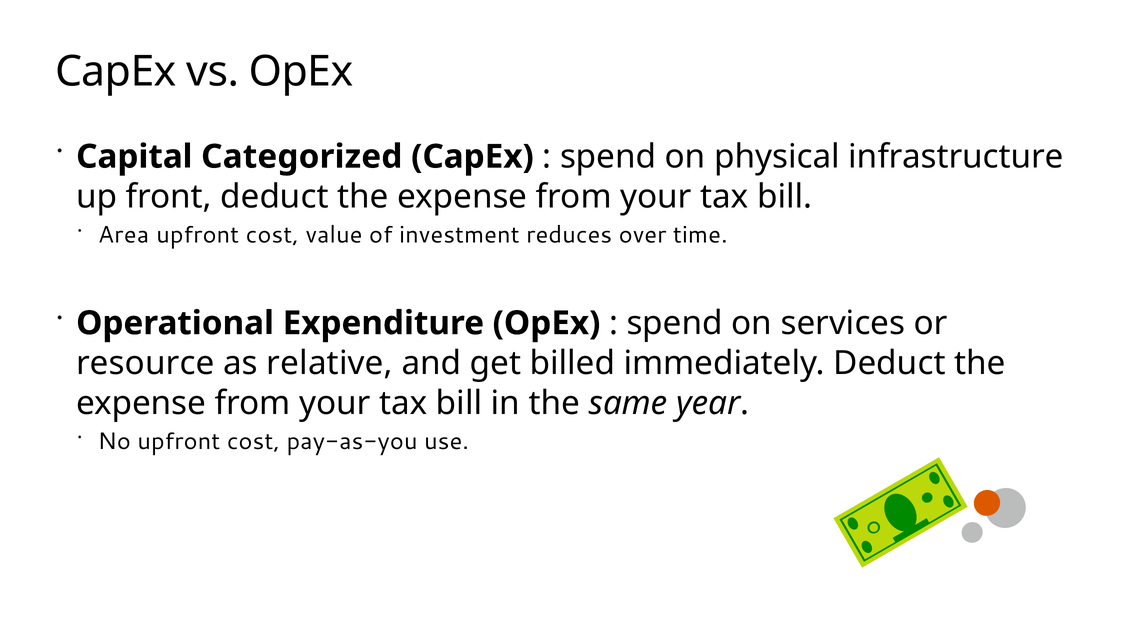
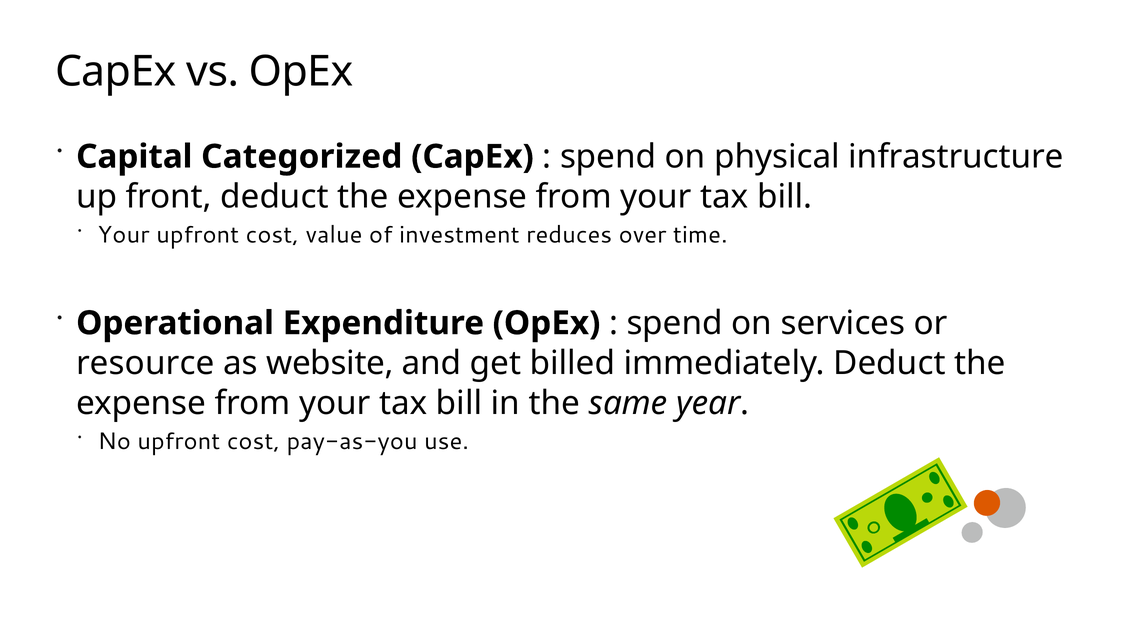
Area at (124, 235): Area -> Your
relative: relative -> website
